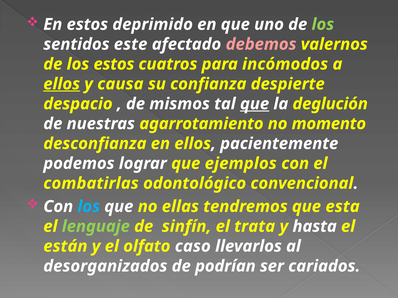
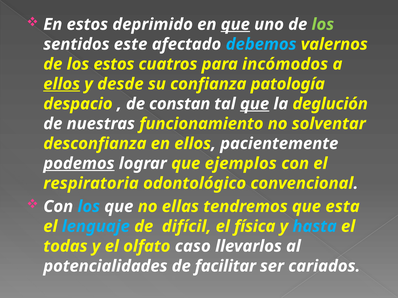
que at (235, 24) underline: none -> present
debemos colour: pink -> light blue
causa: causa -> desde
despierte: despierte -> patología
mismos: mismos -> constan
agarrotamiento: agarrotamiento -> funcionamiento
momento: momento -> solventar
podemos underline: none -> present
combatirlas: combatirlas -> respiratoria
lenguaje colour: light green -> light blue
sinfín: sinfín -> difícil
trata: trata -> física
hasta colour: white -> light blue
están: están -> todas
desorganizados: desorganizados -> potencialidades
podrían: podrían -> facilitar
